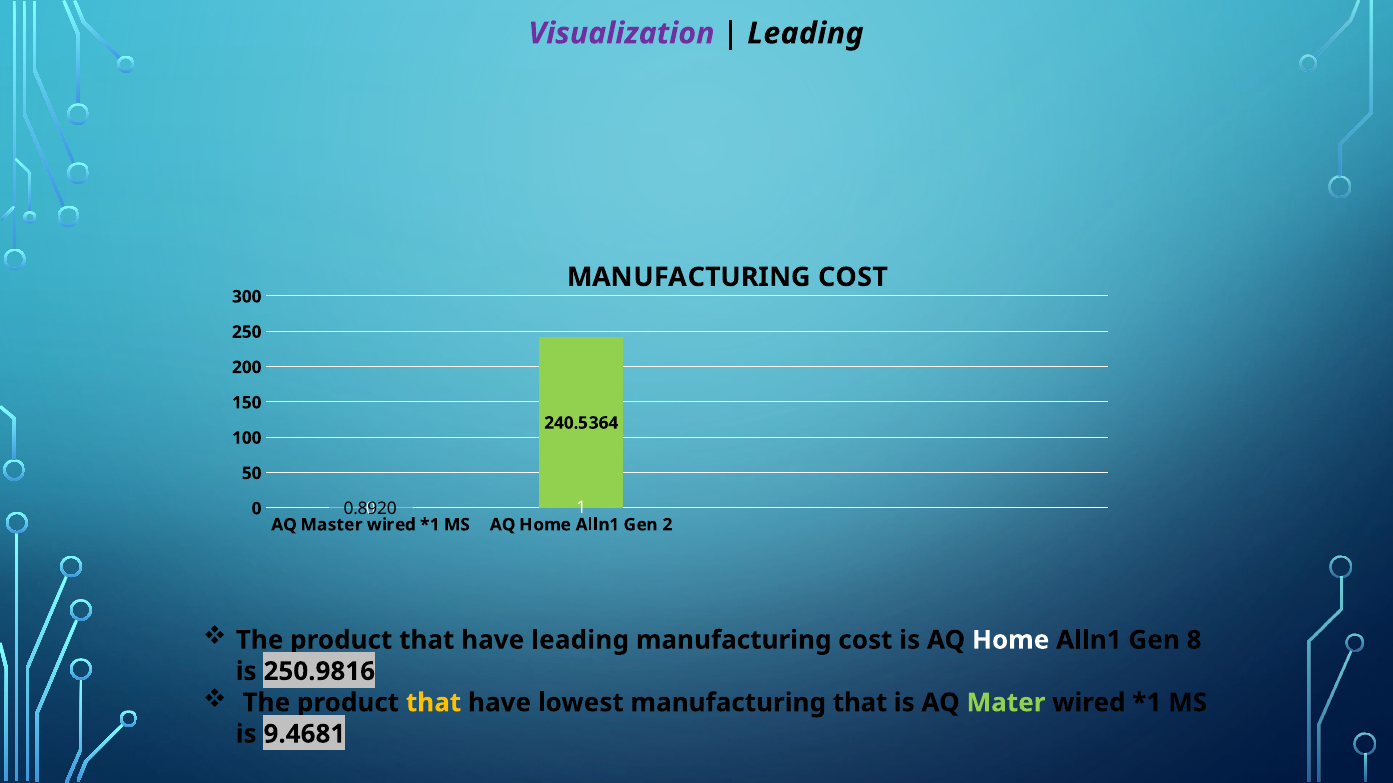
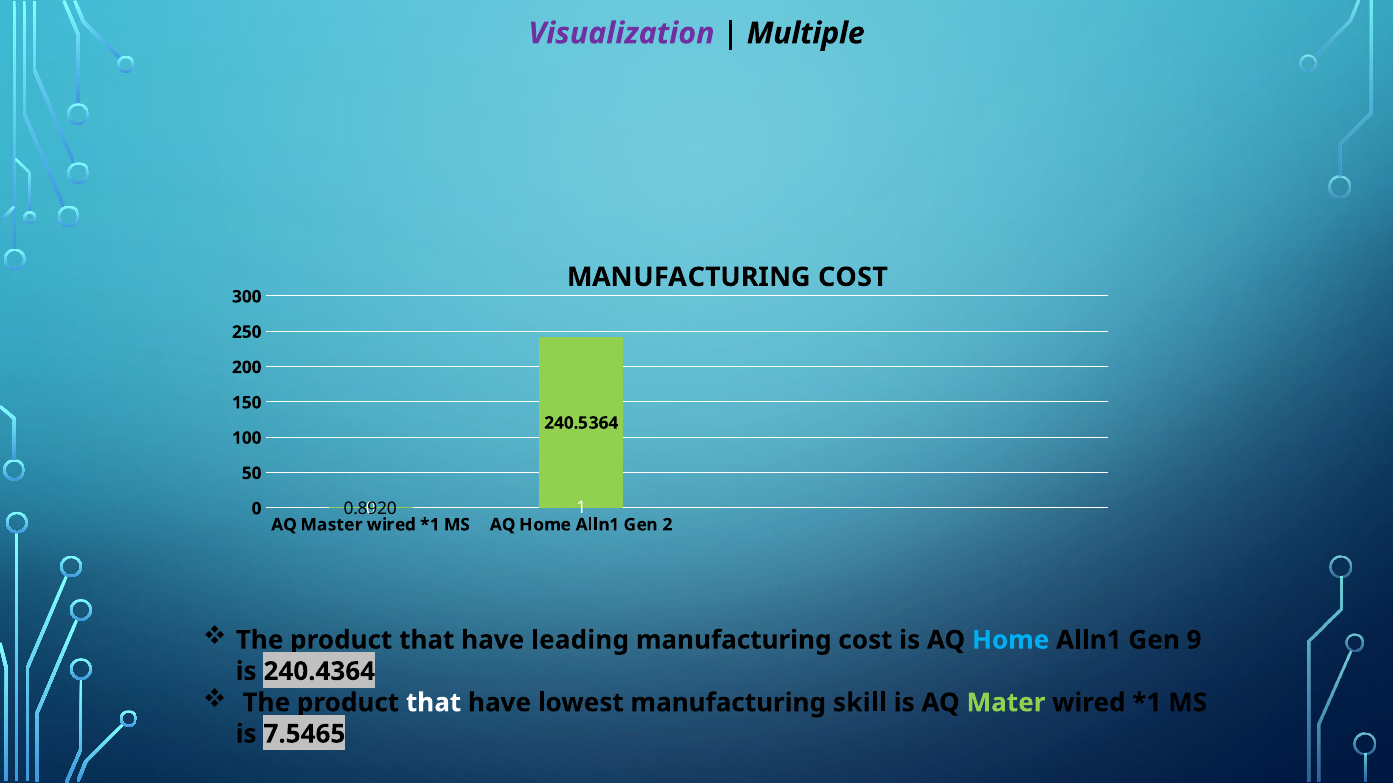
Leading at (805, 33): Leading -> Multiple
Home at (1011, 640) colour: white -> light blue
8: 8 -> 9
250.9816: 250.9816 -> 240.4364
that at (434, 703) colour: yellow -> white
manufacturing that: that -> skill
9.4681: 9.4681 -> 7.5465
